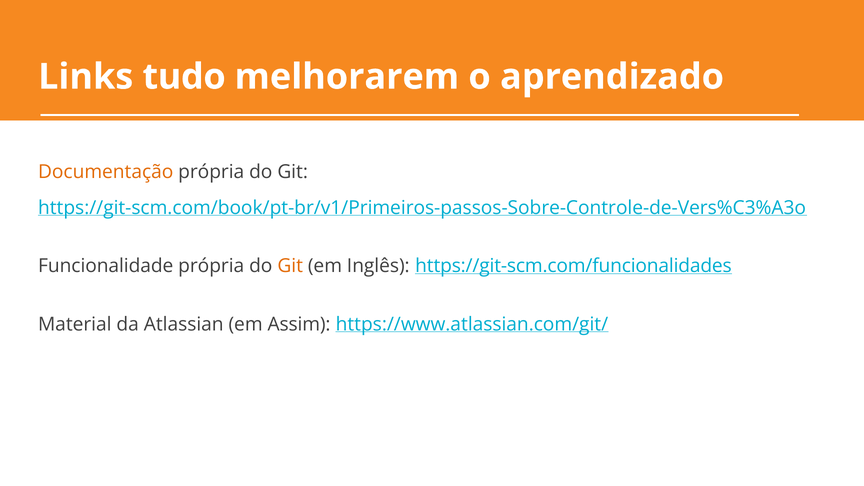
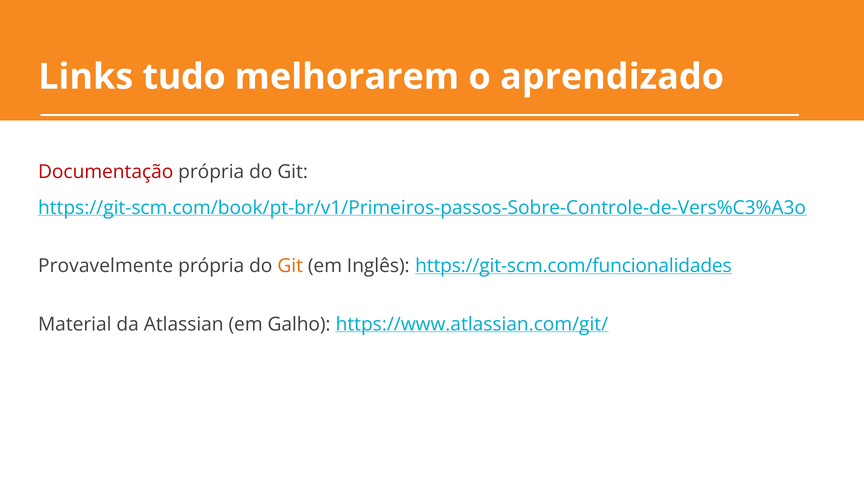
Documentação colour: orange -> red
Funcionalidade: Funcionalidade -> Provavelmente
Assim: Assim -> Galho
